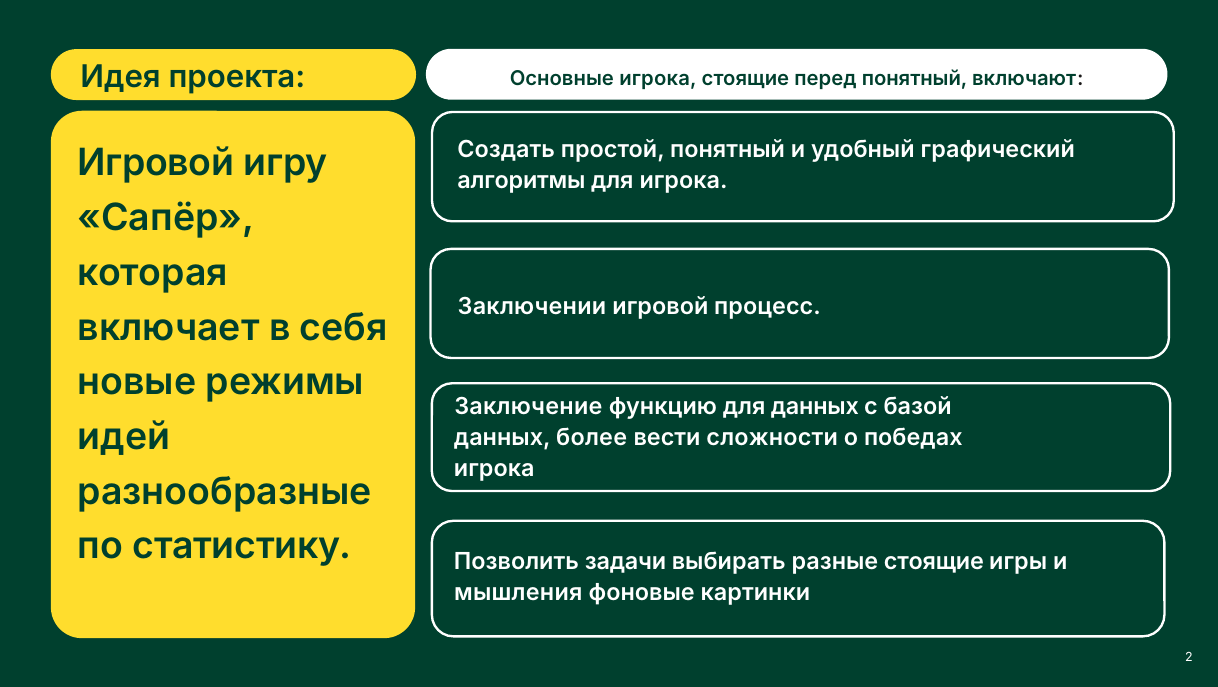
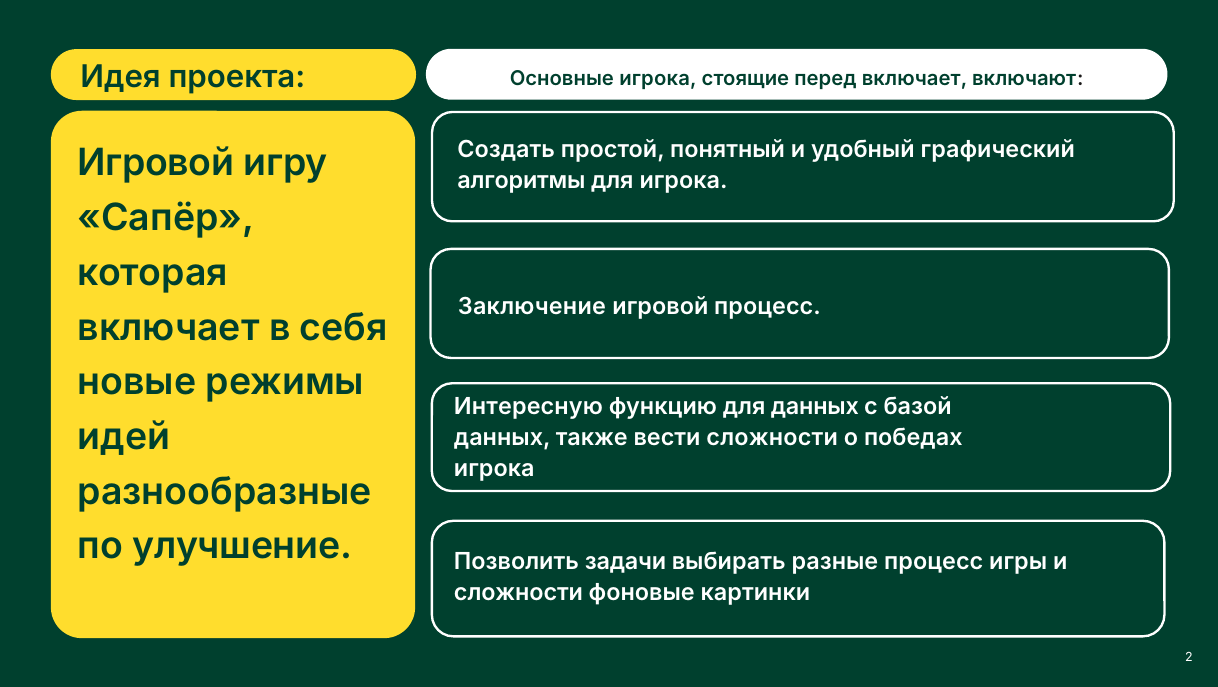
перед понятный: понятный -> включает
Заключении: Заключении -> Заключение
Заключение: Заключение -> Интересную
более: более -> также
статистику: статистику -> улучшение
разные стоящие: стоящие -> процесс
мышления at (518, 593): мышления -> сложности
